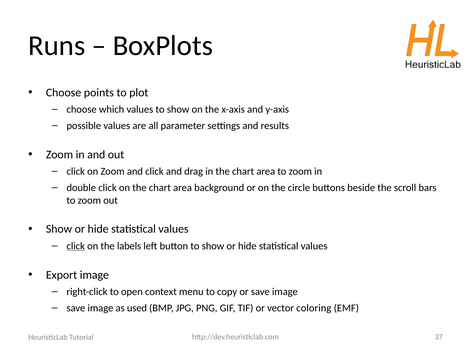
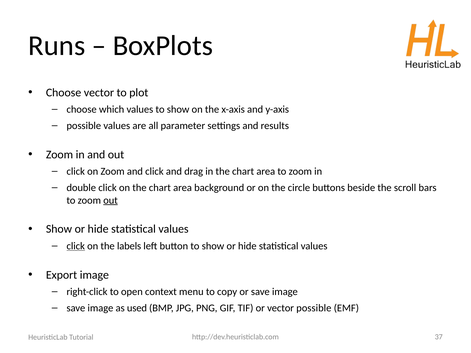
Choose points: points -> vector
out at (111, 200) underline: none -> present
vector coloring: coloring -> possible
